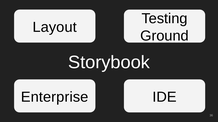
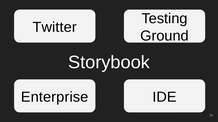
Layout: Layout -> Twitter
